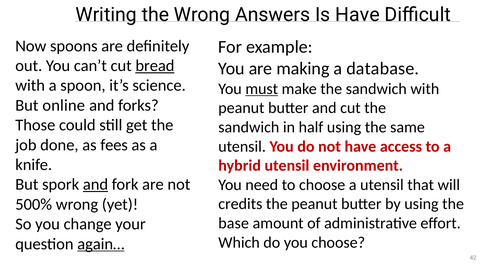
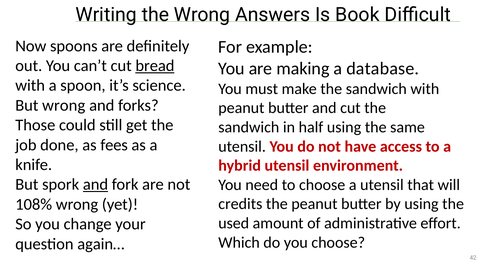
Is Have: Have -> Book
must underline: present -> none
But online: online -> wrong
500%: 500% -> 108%
base: base -> used
again… underline: present -> none
